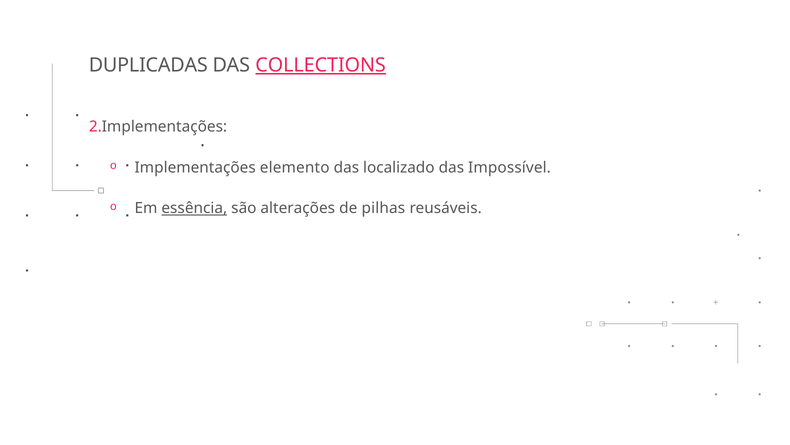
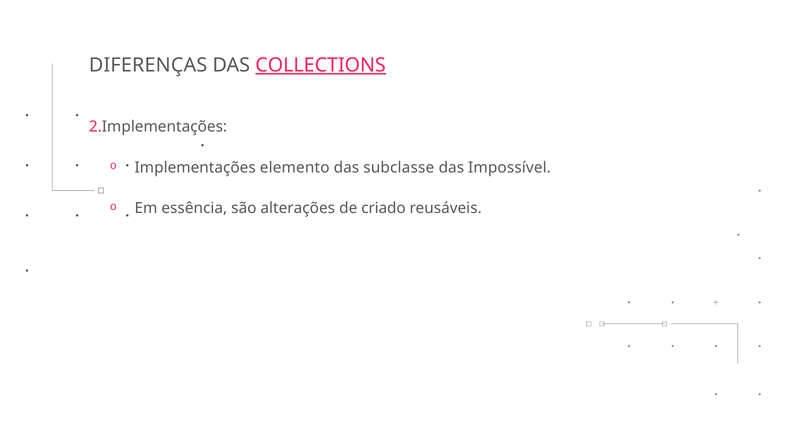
DUPLICADAS: DUPLICADAS -> DIFERENÇAS
localizado: localizado -> subclasse
essência underline: present -> none
pilhas: pilhas -> criado
